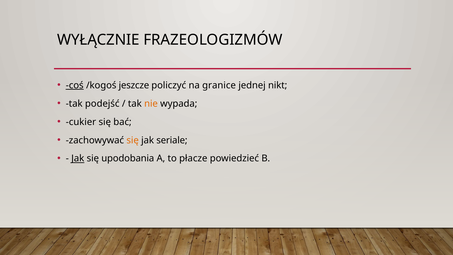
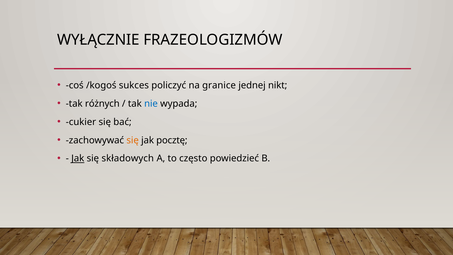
coś underline: present -> none
jeszcze: jeszcze -> sukces
podejść: podejść -> różnych
nie colour: orange -> blue
seriale: seriale -> pocztę
upodobania: upodobania -> składowych
płacze: płacze -> często
